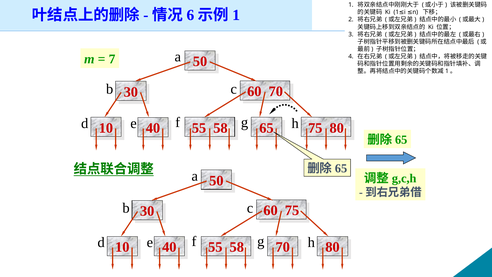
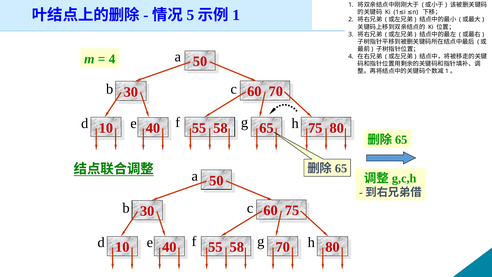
6: 6 -> 5
7 at (112, 59): 7 -> 4
